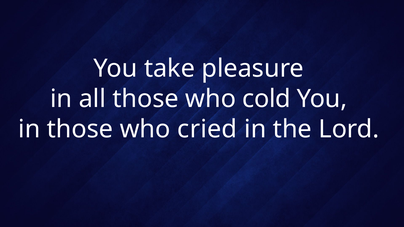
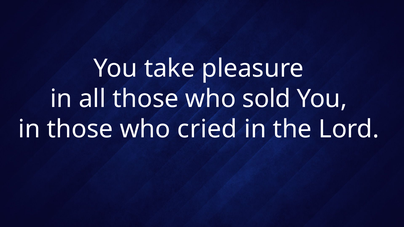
cold: cold -> sold
